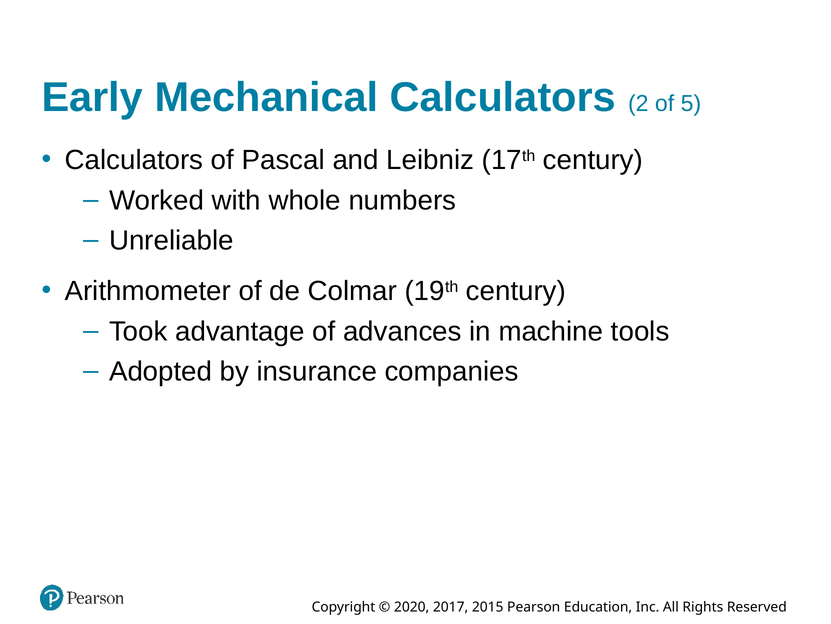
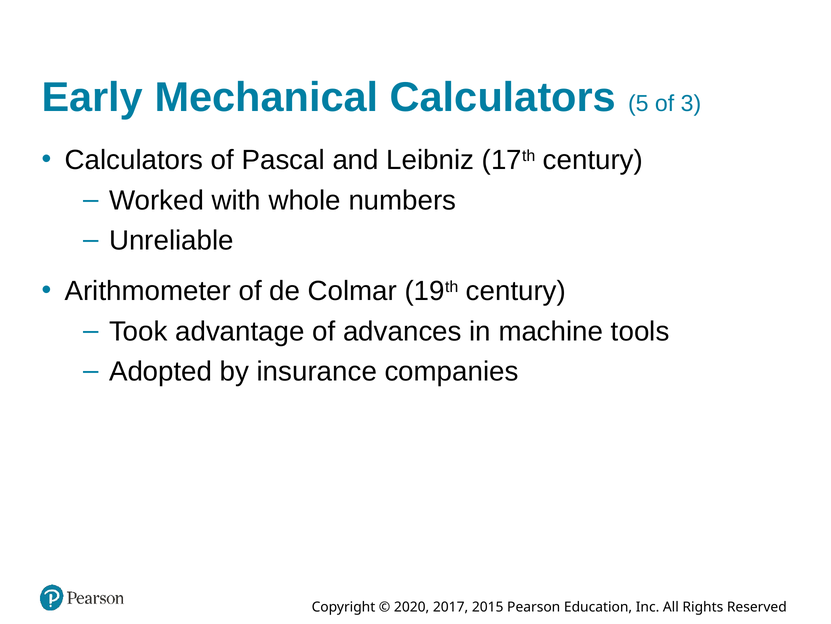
2: 2 -> 5
5: 5 -> 3
